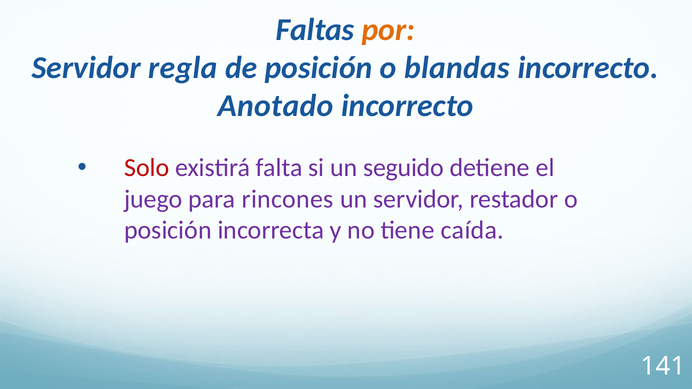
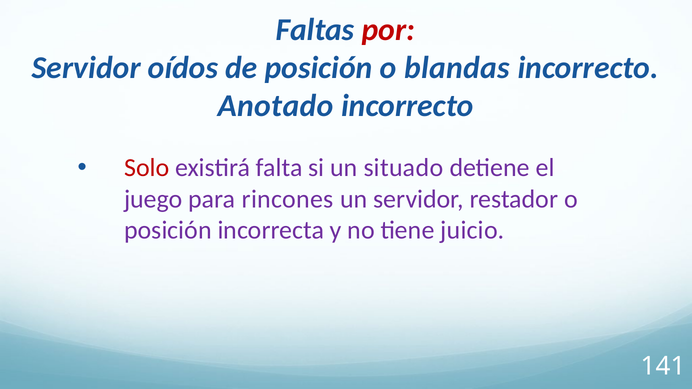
por colour: orange -> red
regla: regla -> oídos
seguido: seguido -> situado
caída: caída -> juicio
